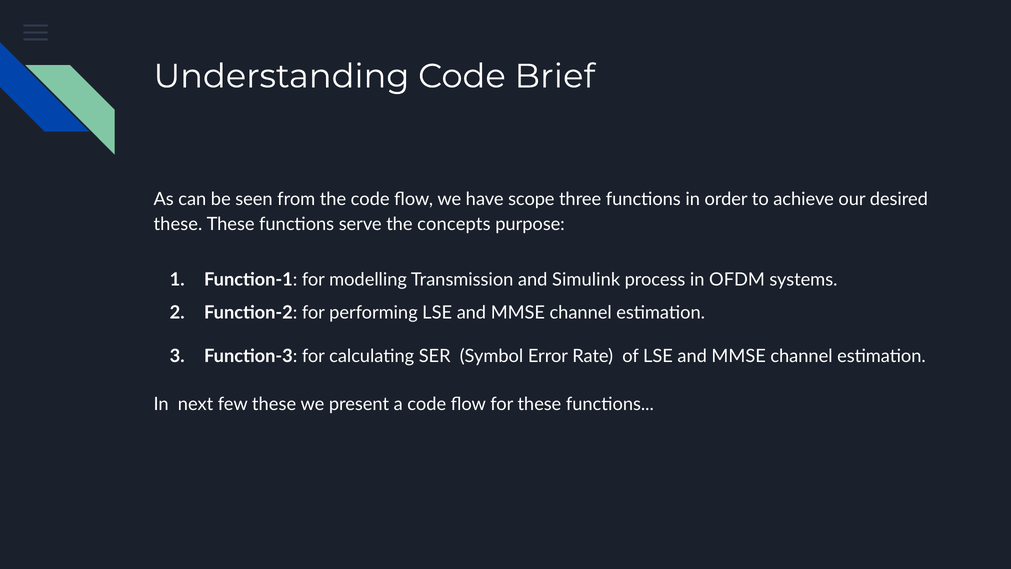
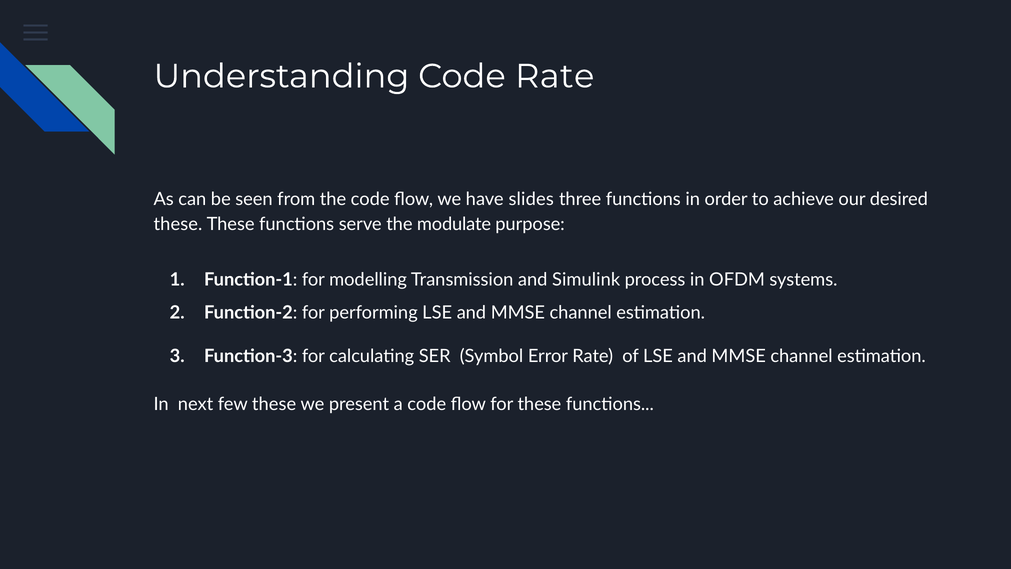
Code Brief: Brief -> Rate
scope: scope -> slides
concepts: concepts -> modulate
